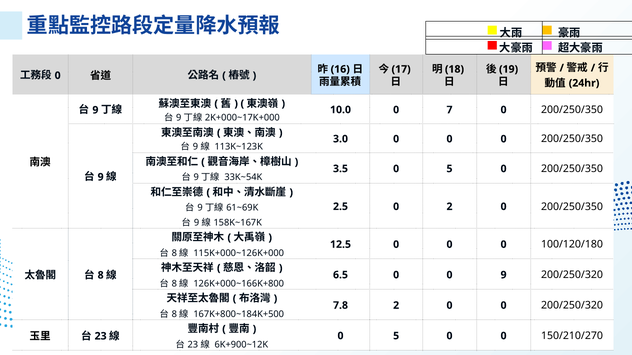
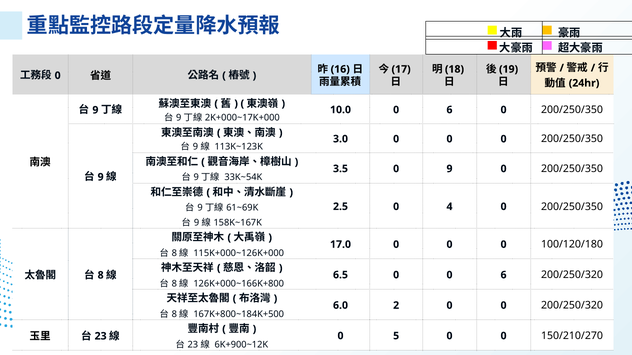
10.0 0 7: 7 -> 6
3.5 0 5: 5 -> 9
0 2: 2 -> 4
12.5: 12.5 -> 17.0
0 0 9: 9 -> 6
7.8: 7.8 -> 6.0
